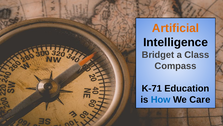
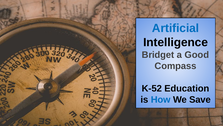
Artificial colour: orange -> blue
Class: Class -> Good
K-71: K-71 -> K-52
Care: Care -> Save
